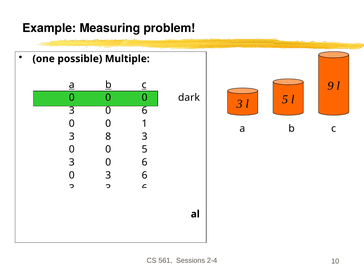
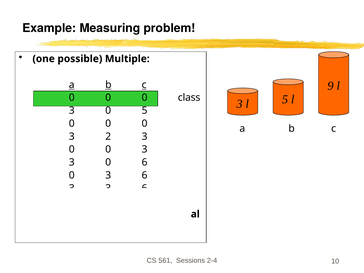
dark: dark -> class
6 at (145, 111): 6 -> 5
1 at (145, 123): 1 -> 0
8: 8 -> 2
5 at (145, 149): 5 -> 3
